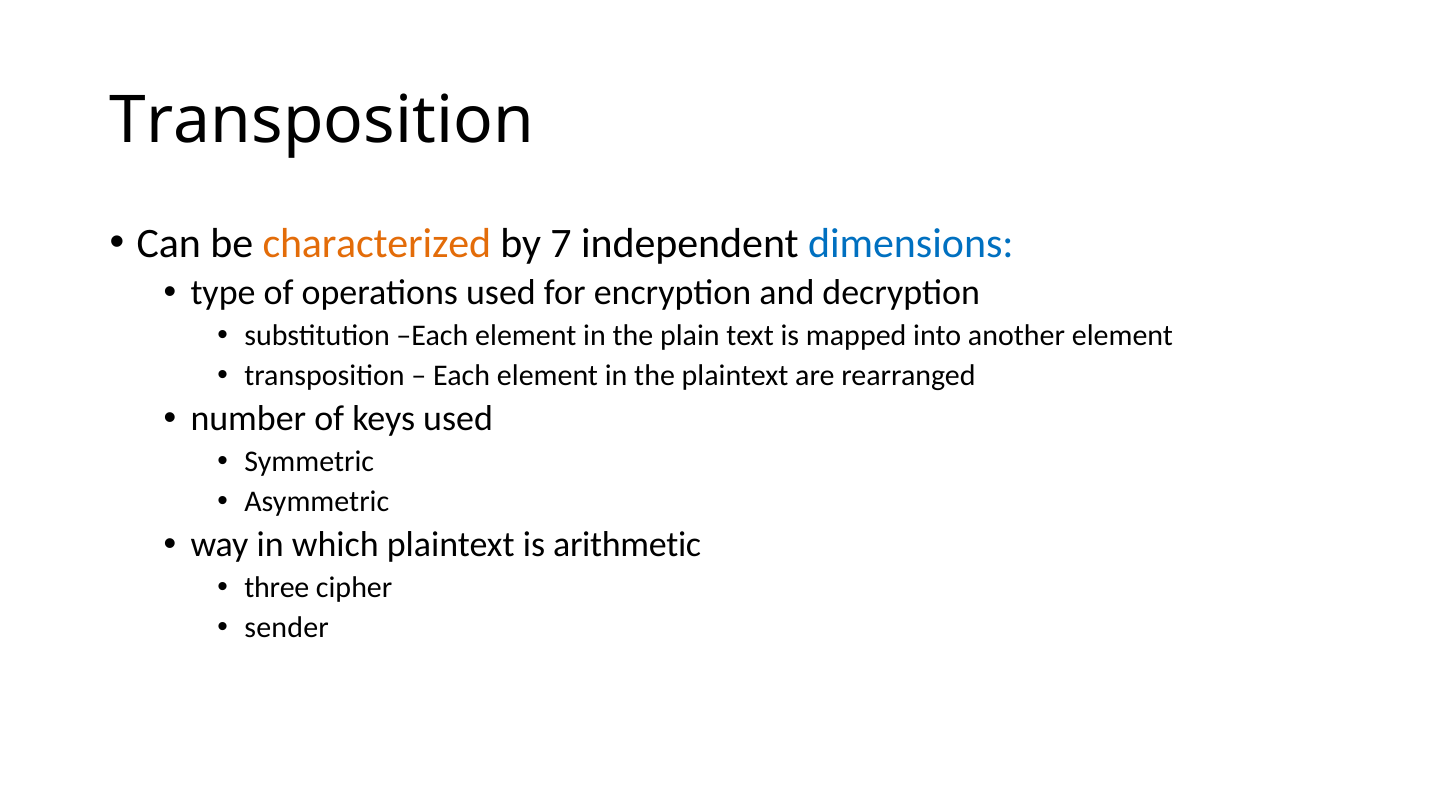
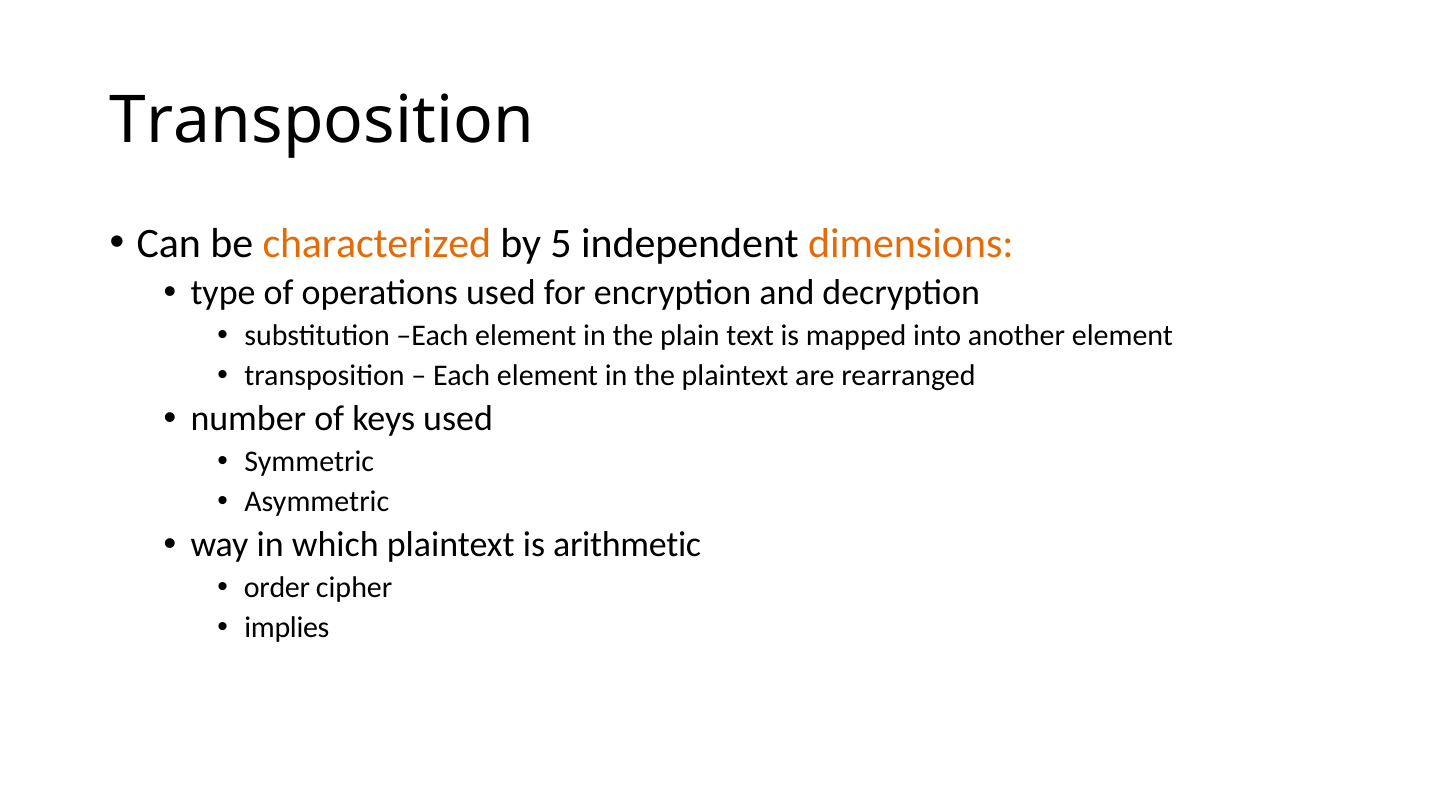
7: 7 -> 5
dimensions colour: blue -> orange
three: three -> order
sender: sender -> implies
